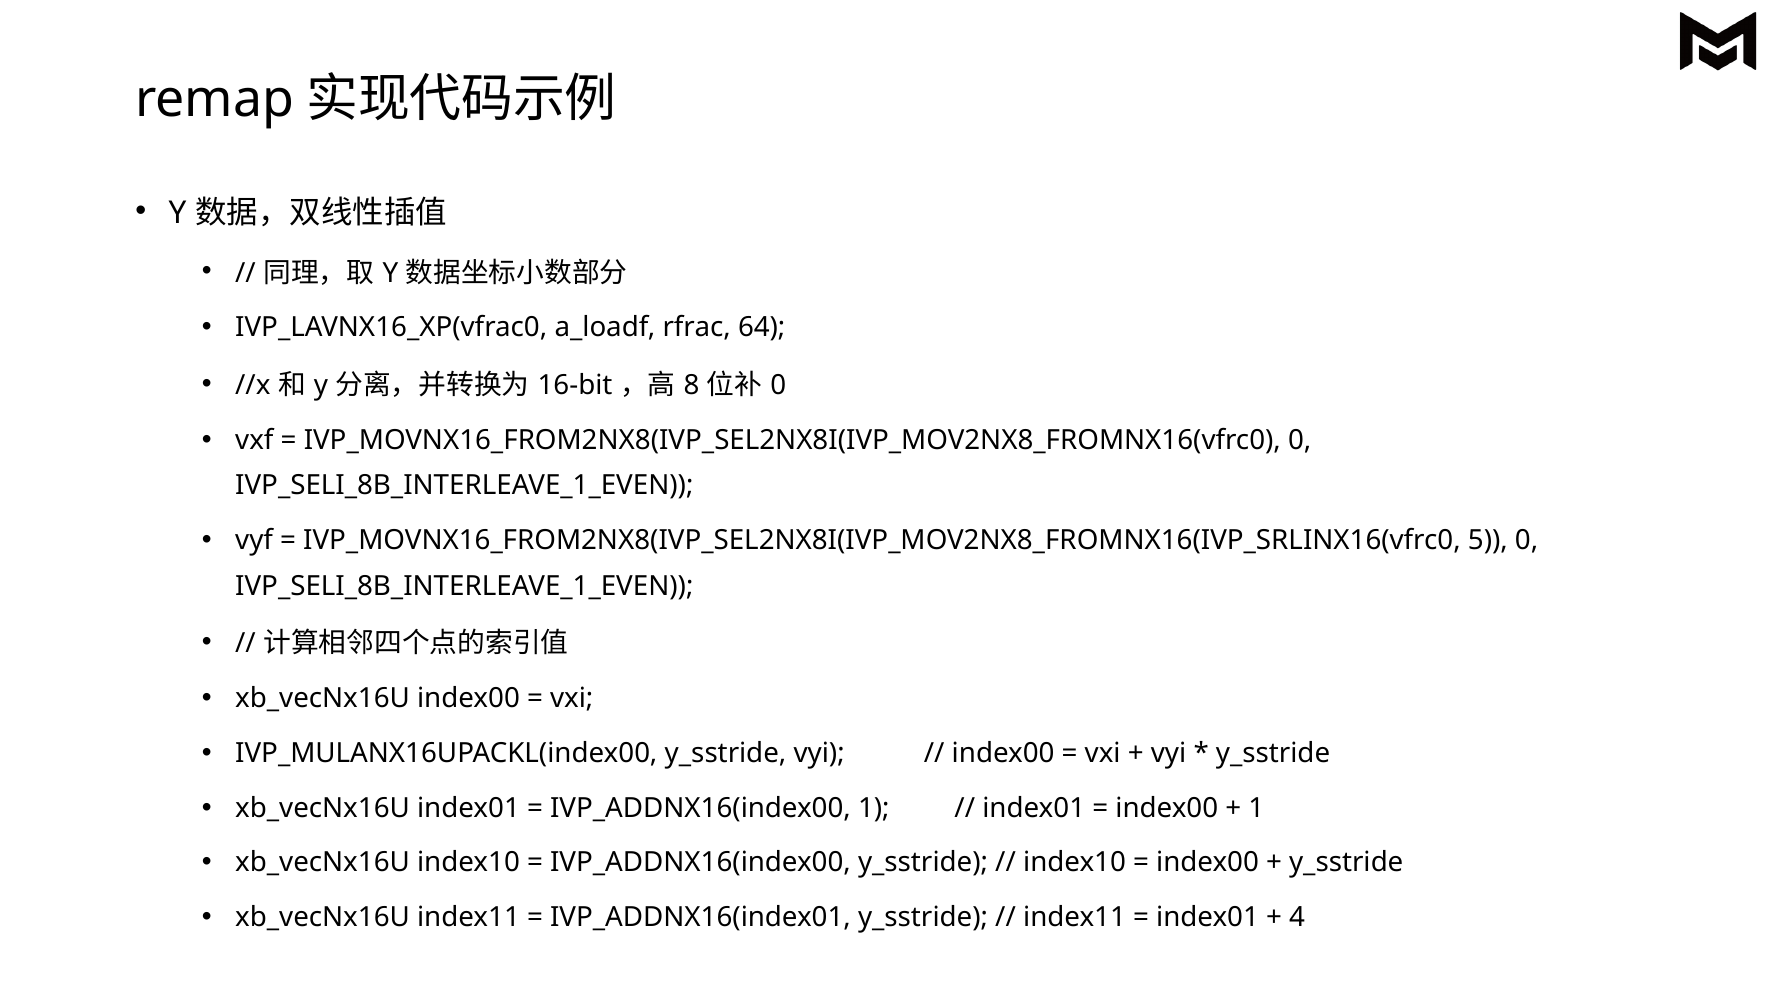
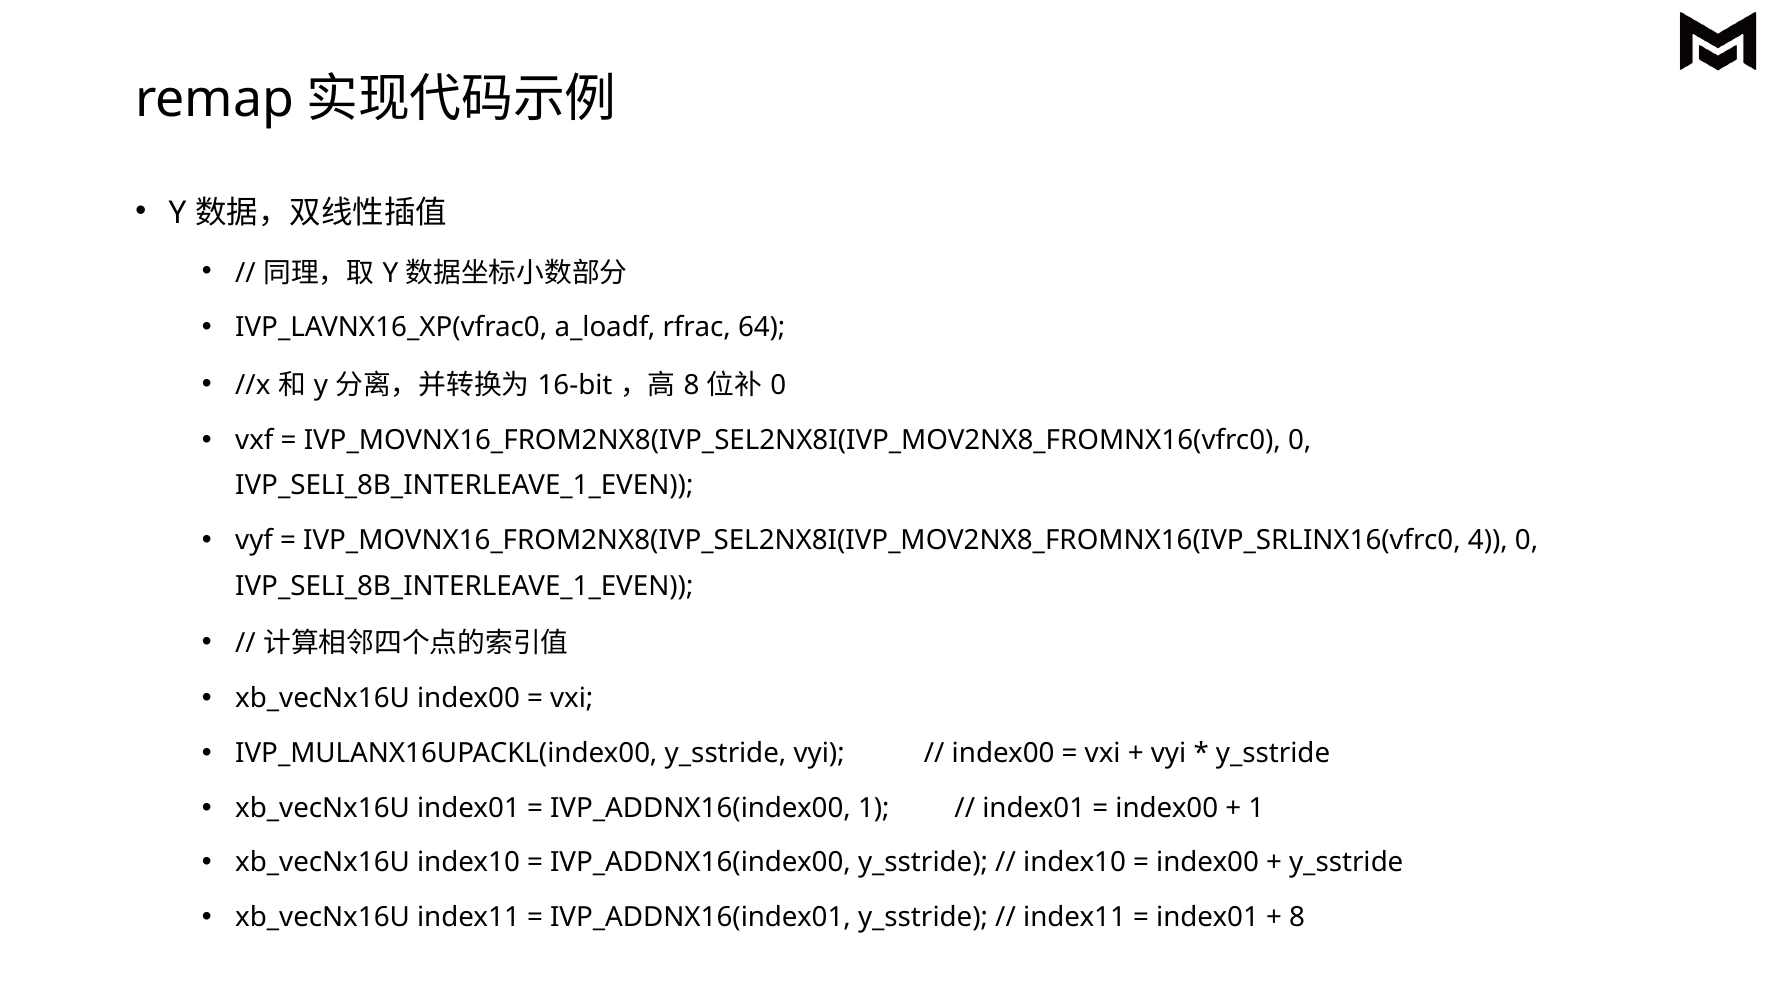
5: 5 -> 4
4 at (1297, 918): 4 -> 8
